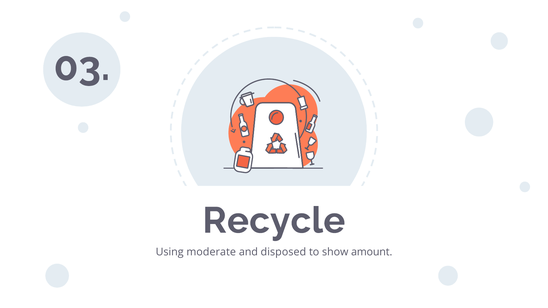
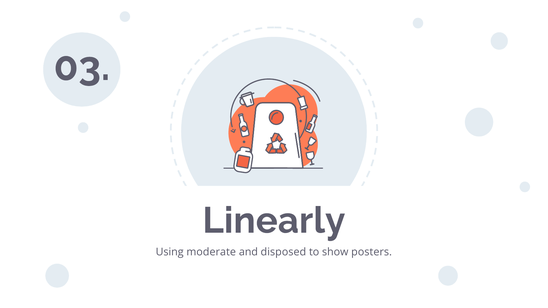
Recycle: Recycle -> Linearly
amount: amount -> posters
